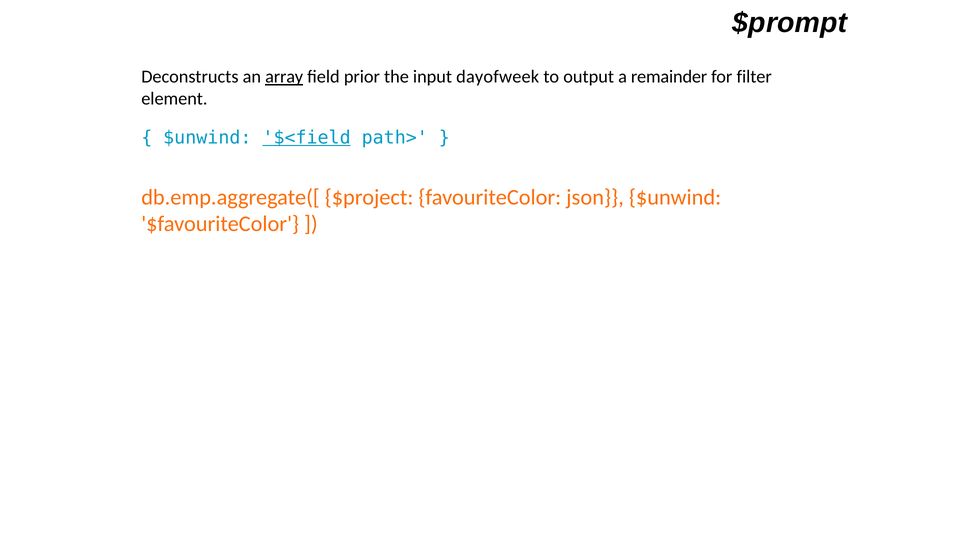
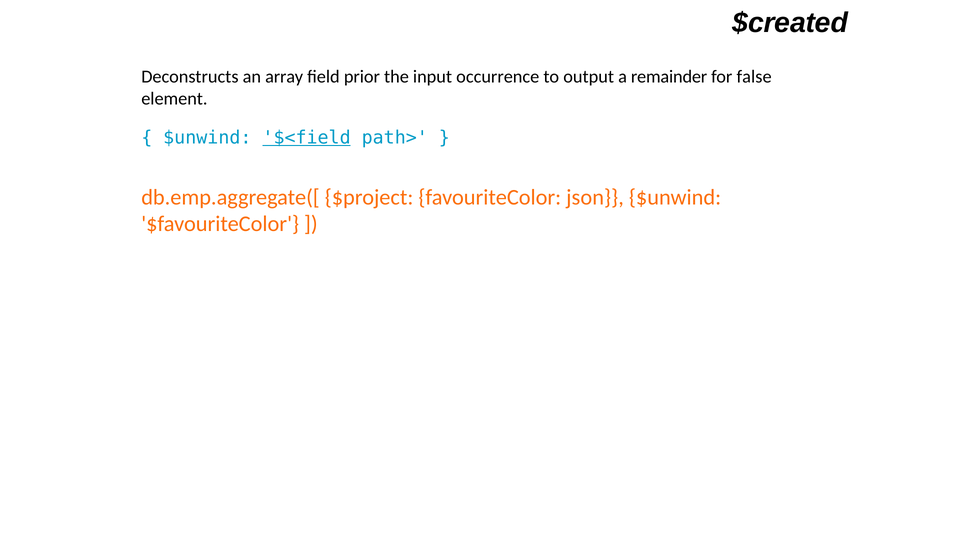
$prompt: $prompt -> $created
array underline: present -> none
dayofweek: dayofweek -> occurrence
filter: filter -> false
